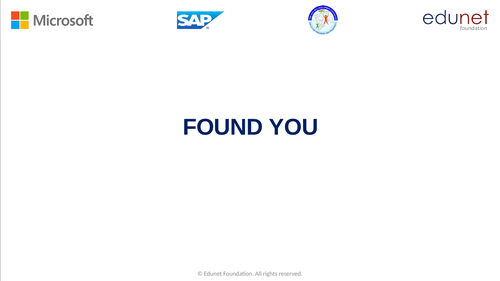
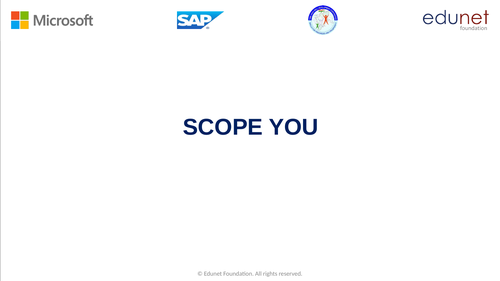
FOUND: FOUND -> SCOPE
